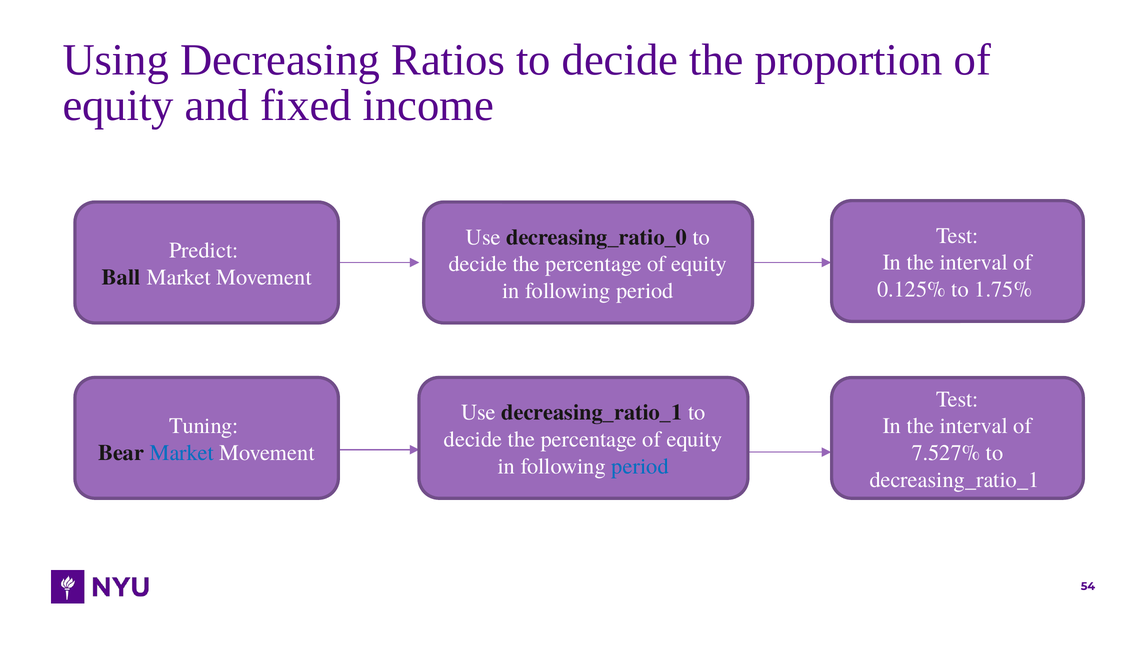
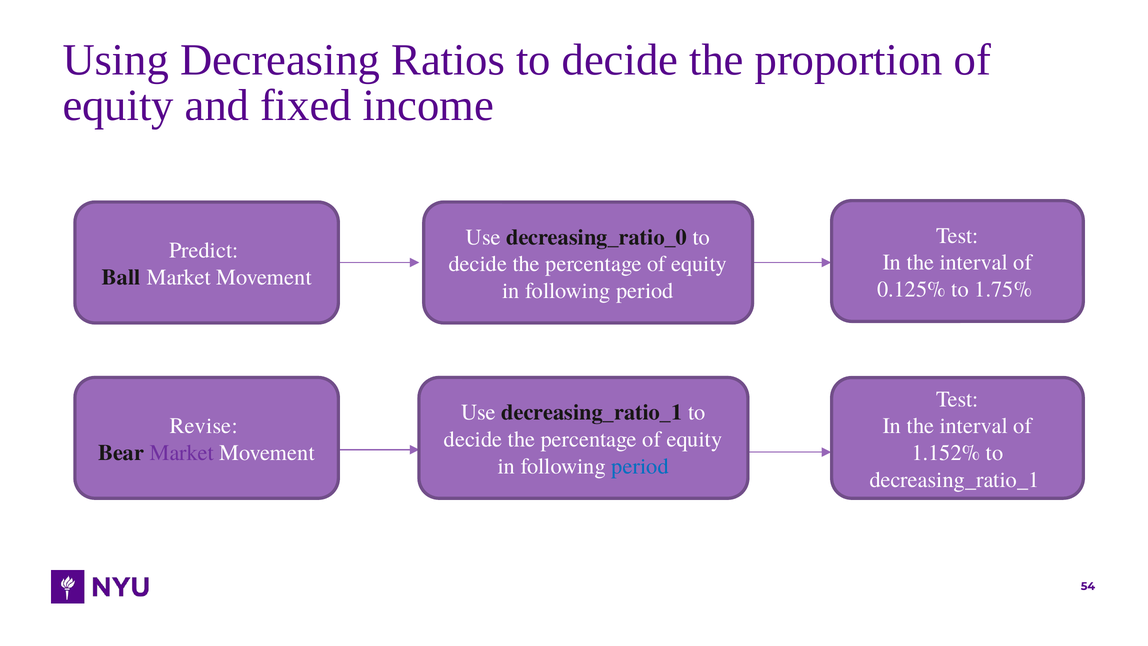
Tuning: Tuning -> Revise
7.527%: 7.527% -> 1.152%
Market at (182, 453) colour: blue -> purple
